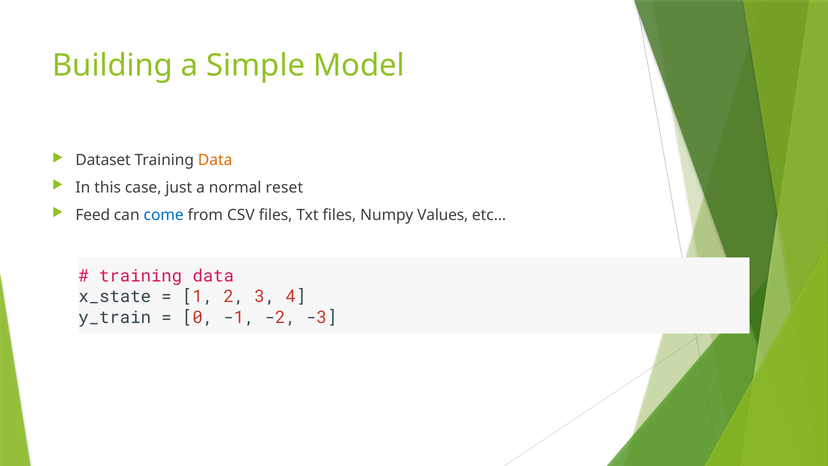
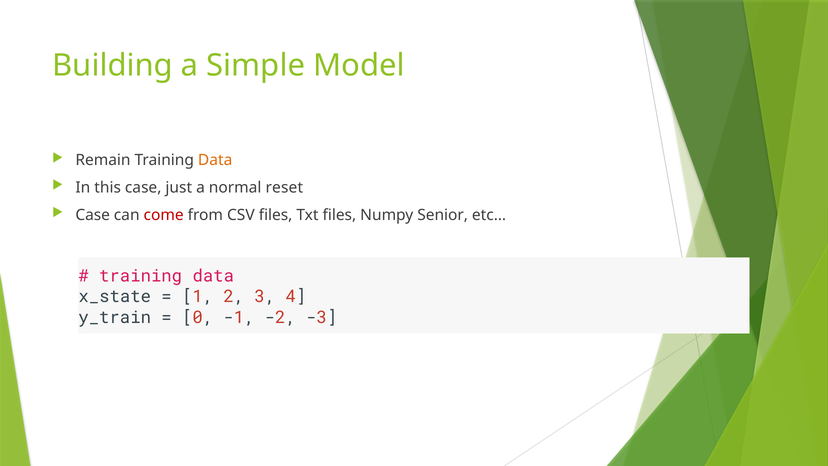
Dataset: Dataset -> Remain
Feed at (93, 215): Feed -> Case
come colour: blue -> red
Values: Values -> Senior
